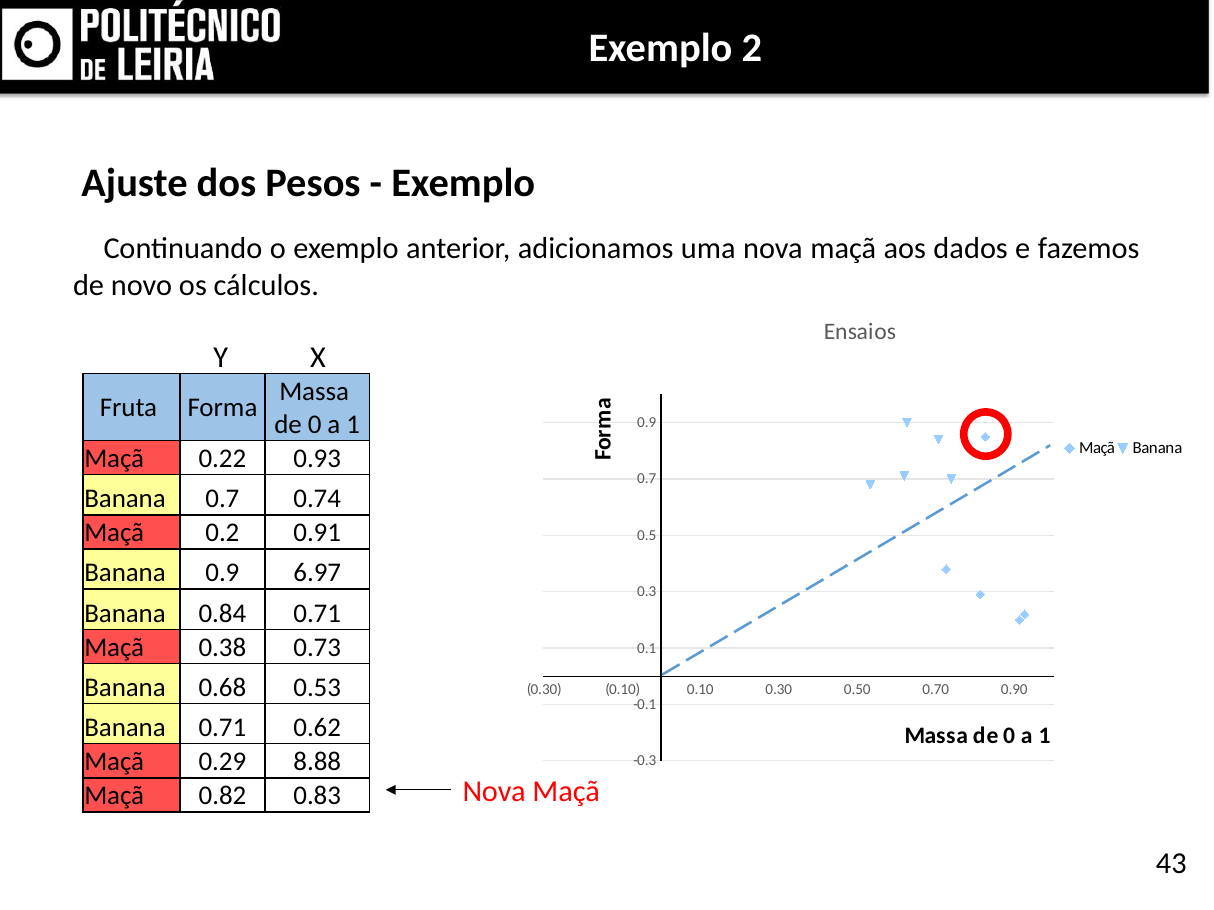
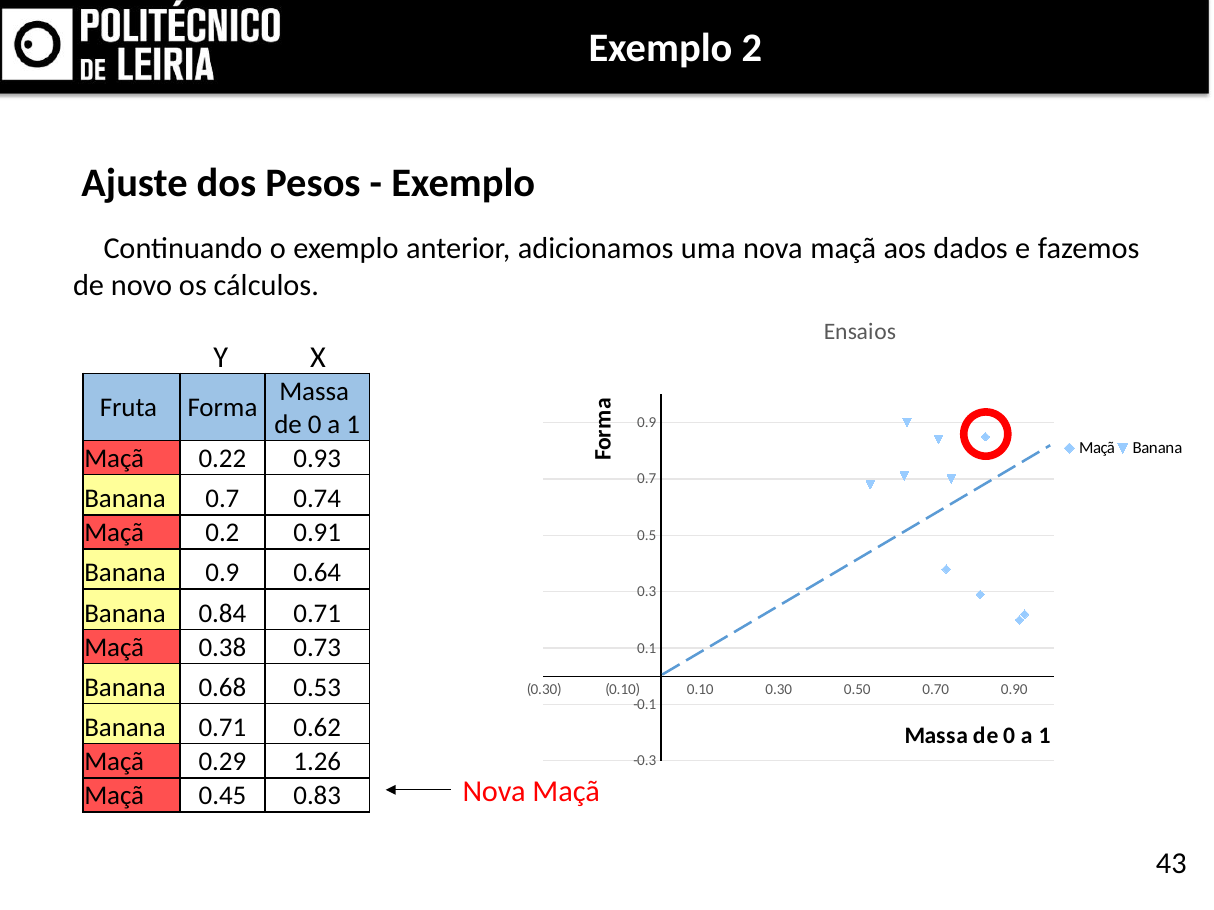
6.97: 6.97 -> 0.64
8.88: 8.88 -> 1.26
0.82: 0.82 -> 0.45
